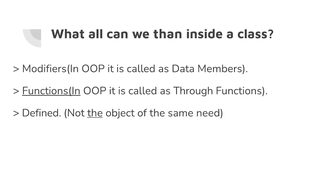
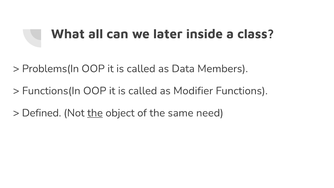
than: than -> later
Modifiers(In: Modifiers(In -> Problems(In
Functions(In underline: present -> none
Through: Through -> Modifier
